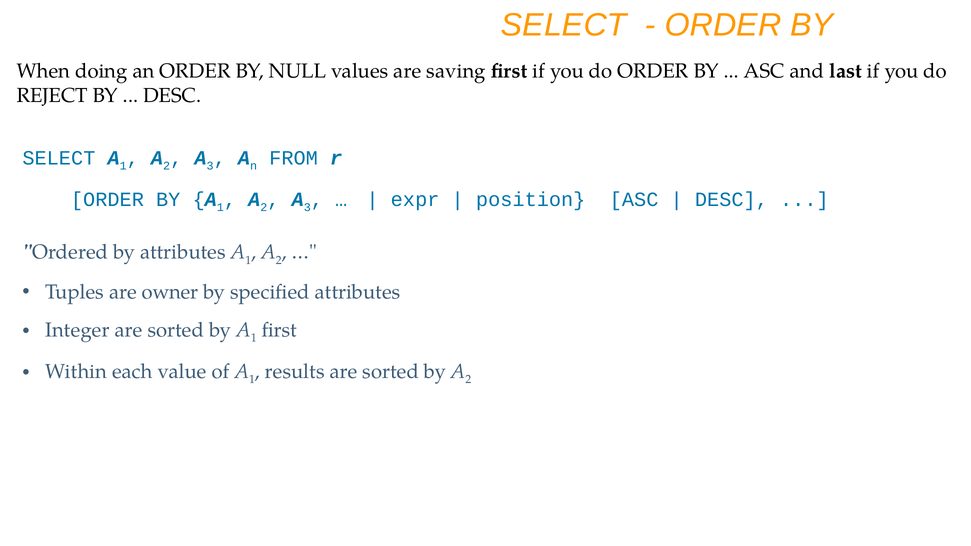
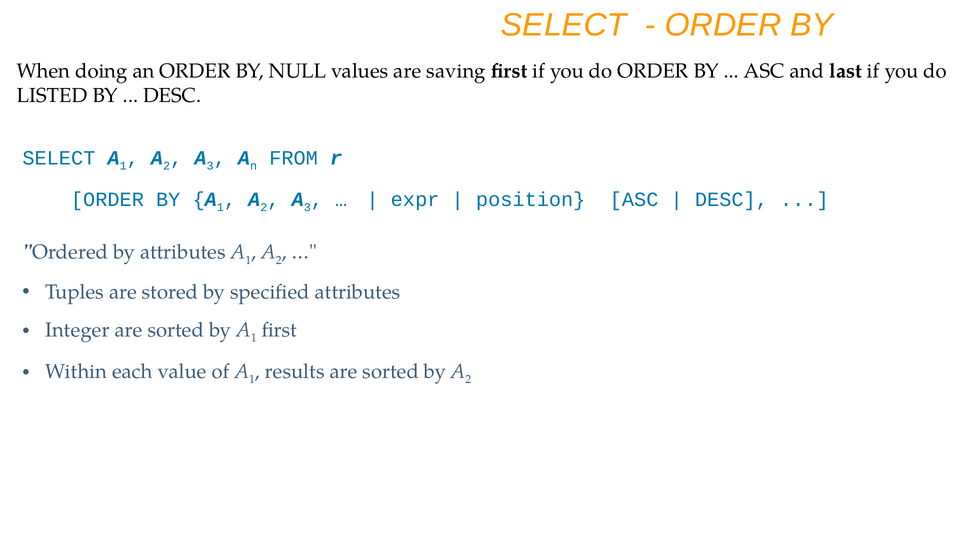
REJECT: REJECT -> LISTED
owner: owner -> stored
